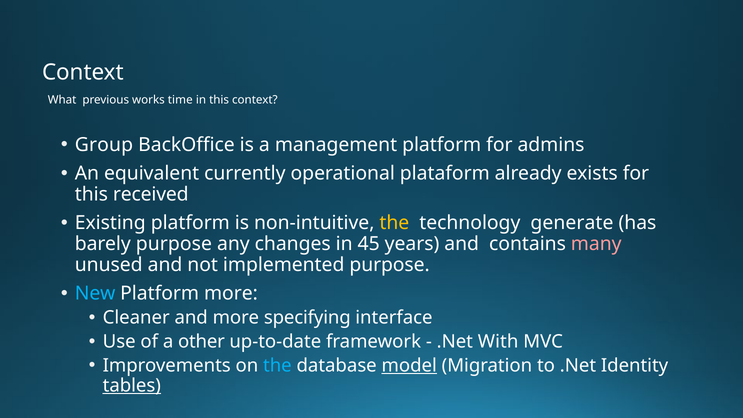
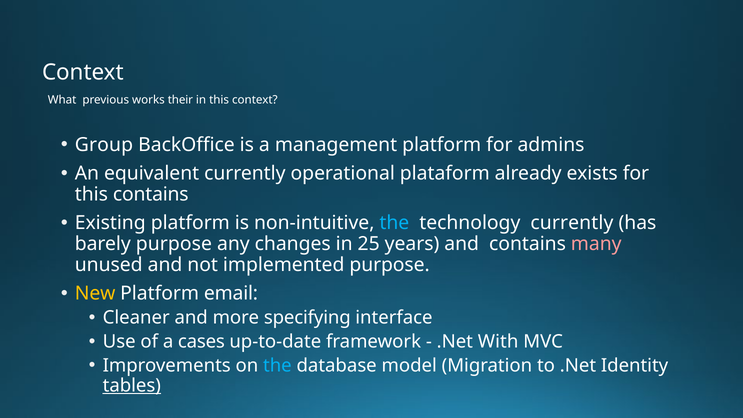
time: time -> their
this received: received -> contains
the at (394, 223) colour: yellow -> light blue
technology generate: generate -> currently
45: 45 -> 25
New colour: light blue -> yellow
Platform more: more -> email
other: other -> cases
model underline: present -> none
